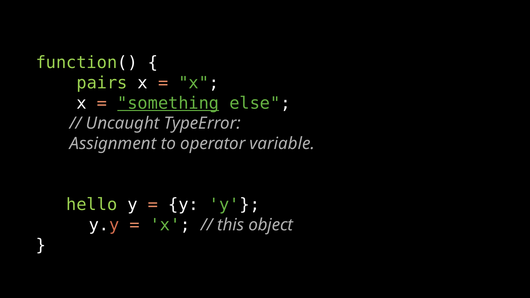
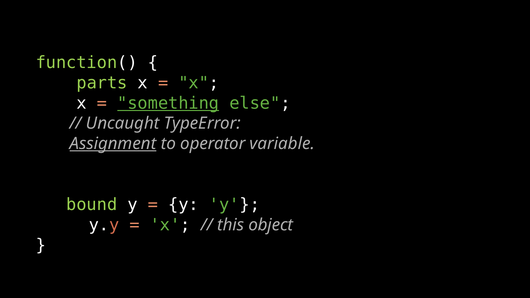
pairs: pairs -> parts
Assignment underline: none -> present
hello: hello -> bound
